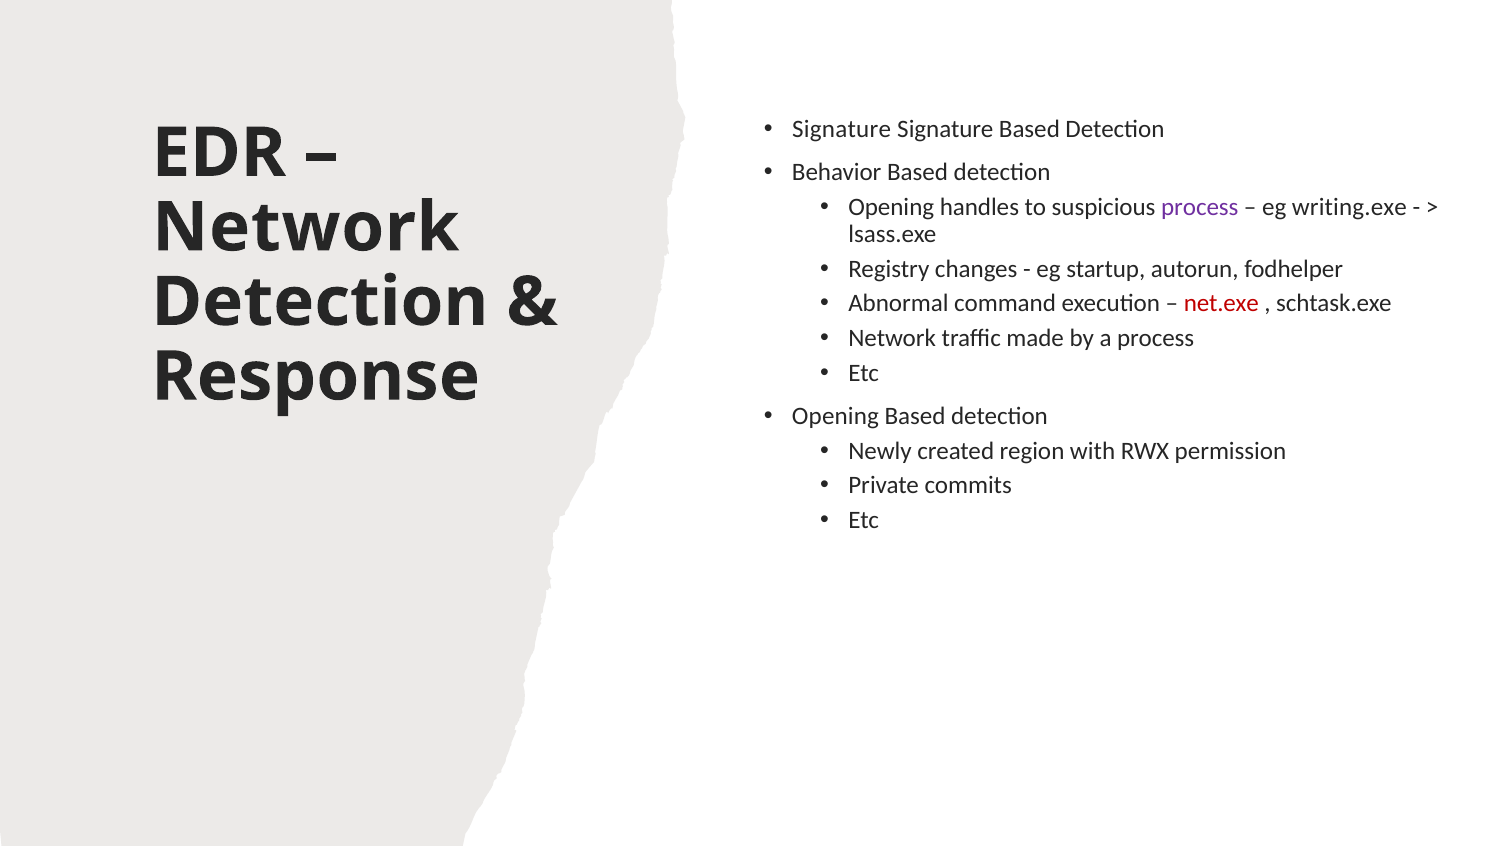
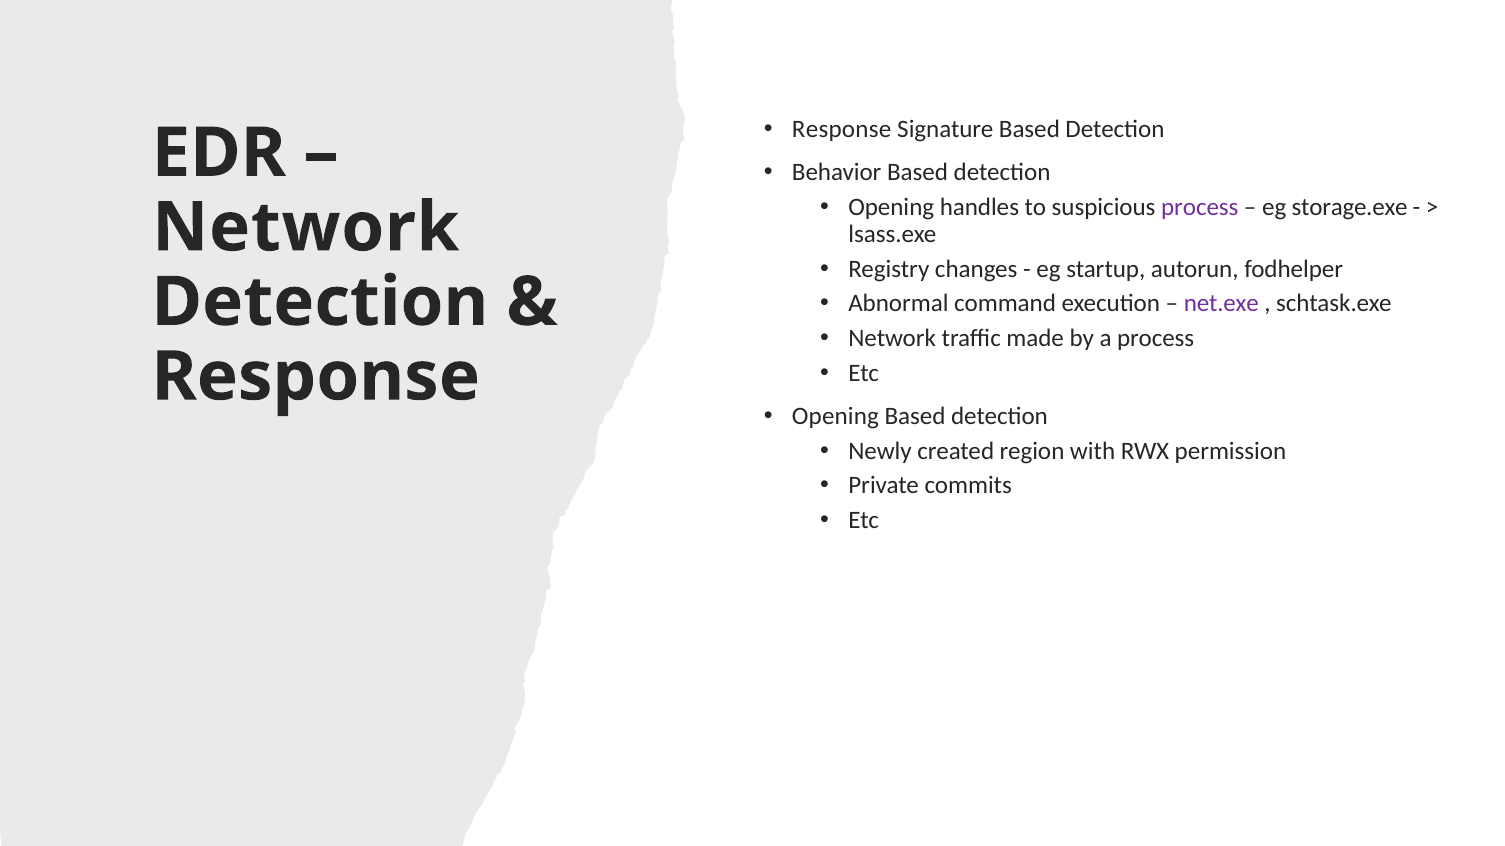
Signature at (842, 130): Signature -> Response
writing.exe: writing.exe -> storage.exe
net.exe colour: red -> purple
